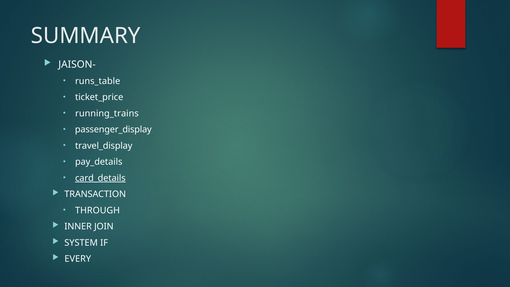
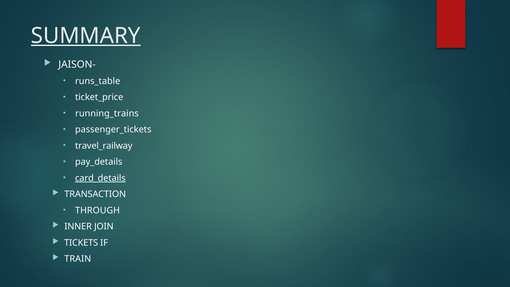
SUMMARY underline: none -> present
passenger_display: passenger_display -> passenger_tickets
travel_display: travel_display -> travel_railway
SYSTEM: SYSTEM -> TICKETS
EVERY: EVERY -> TRAIN
